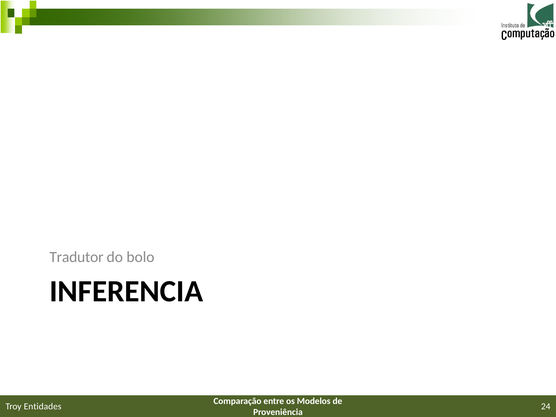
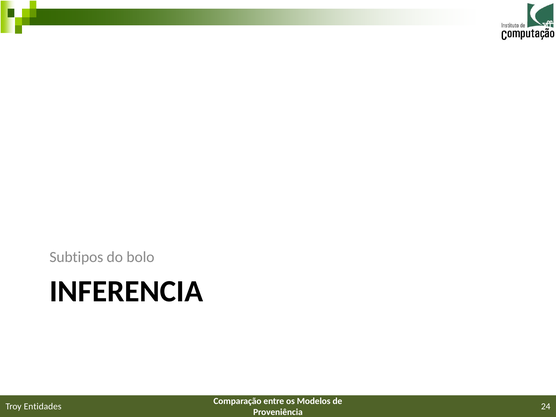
Tradutor: Tradutor -> Subtipos
